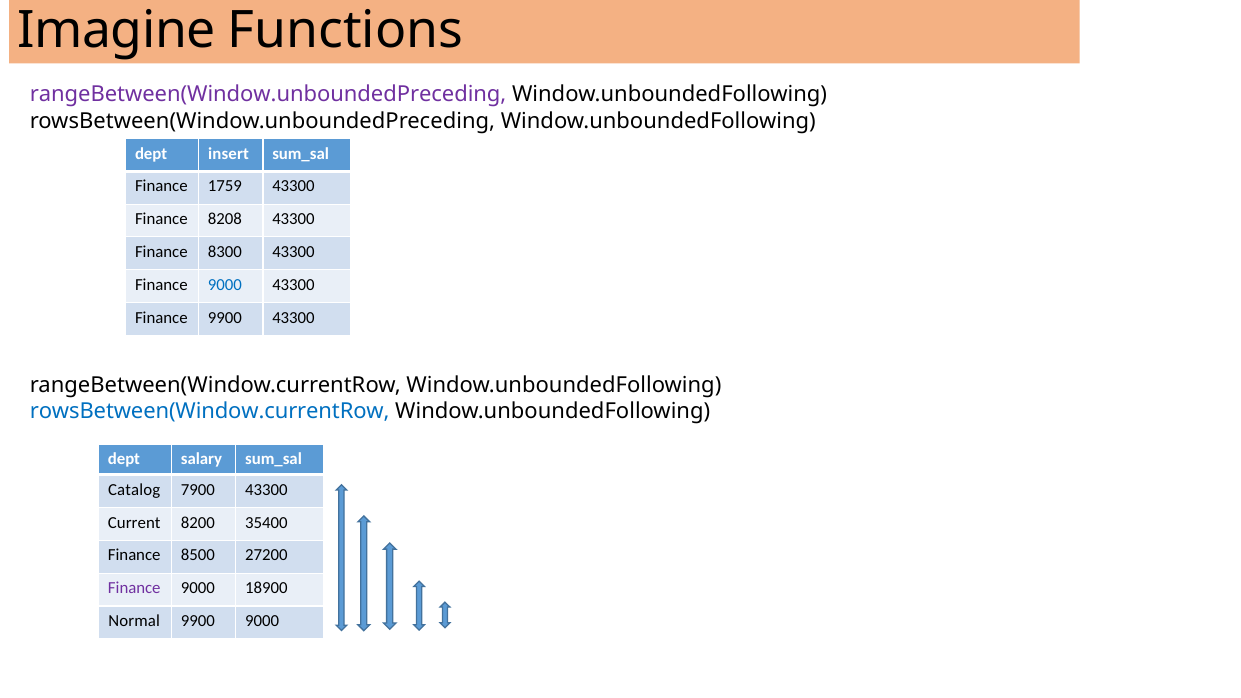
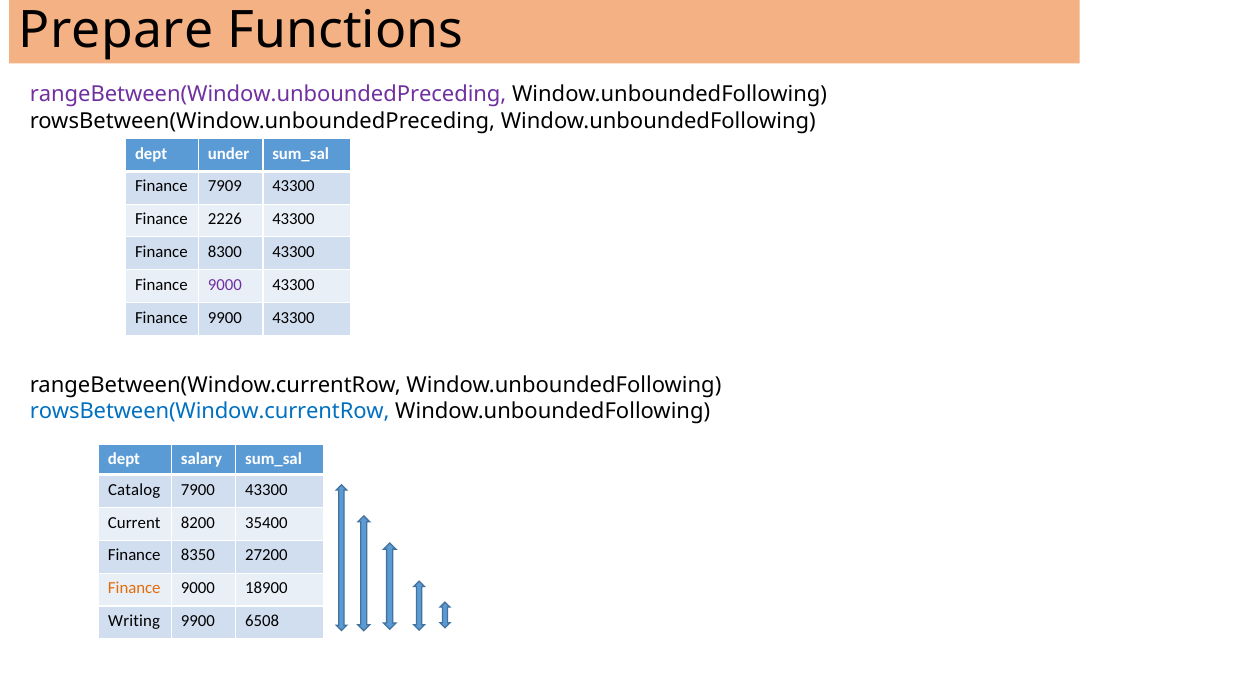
Imagine: Imagine -> Prepare
insert: insert -> under
1759: 1759 -> 7909
8208: 8208 -> 2226
9000 at (225, 285) colour: blue -> purple
8500: 8500 -> 8350
Finance at (134, 588) colour: purple -> orange
Normal: Normal -> Writing
9900 9000: 9000 -> 6508
